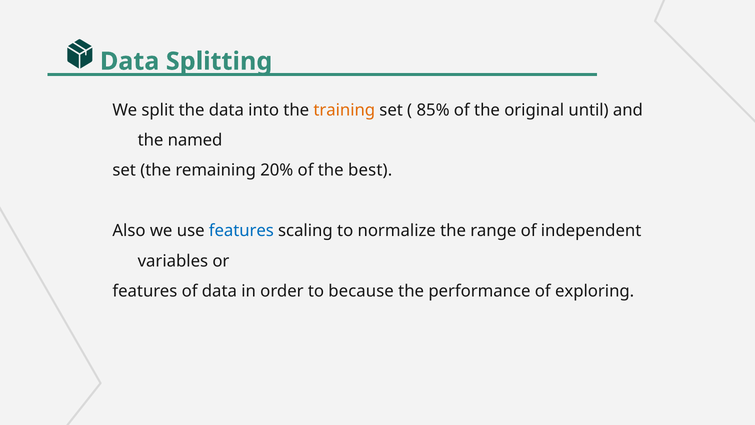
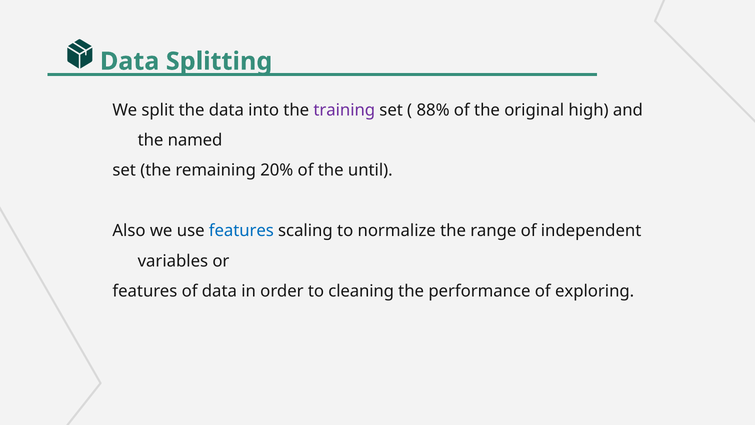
training colour: orange -> purple
85%: 85% -> 88%
until: until -> high
best: best -> until
because: because -> cleaning
